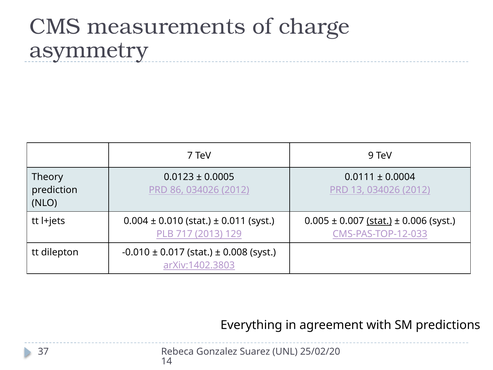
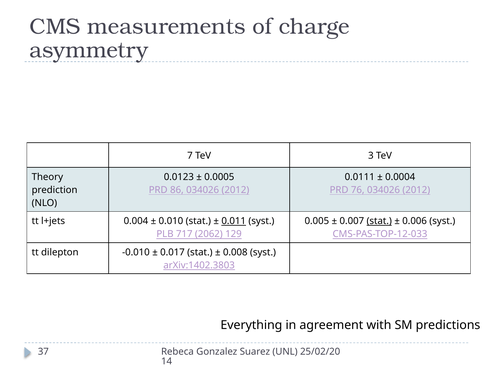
9: 9 -> 3
13: 13 -> 76
0.011 underline: none -> present
2013: 2013 -> 2062
